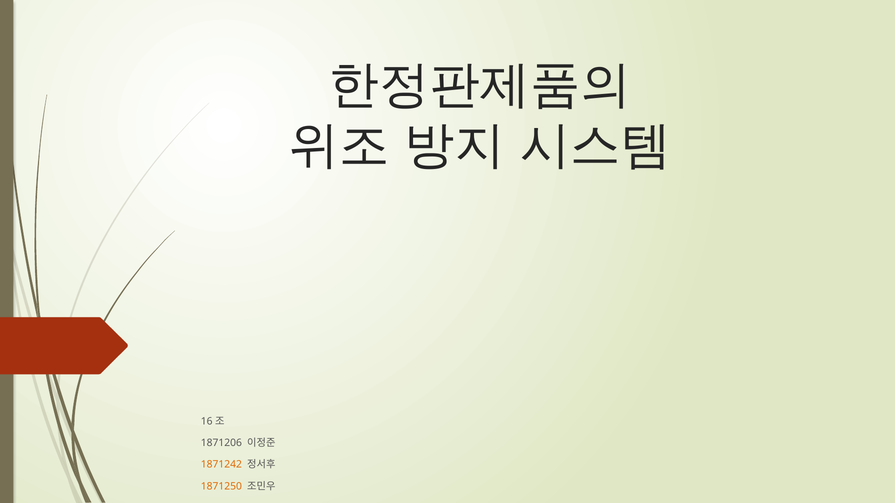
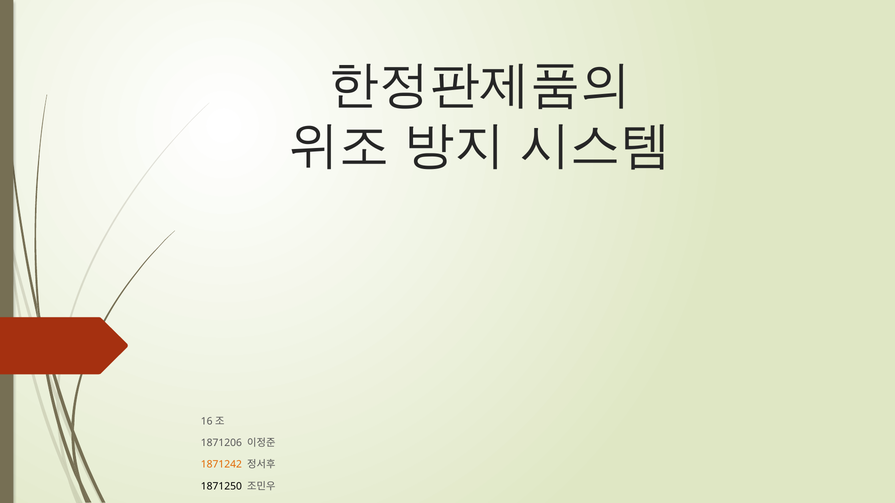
1871250 colour: orange -> black
